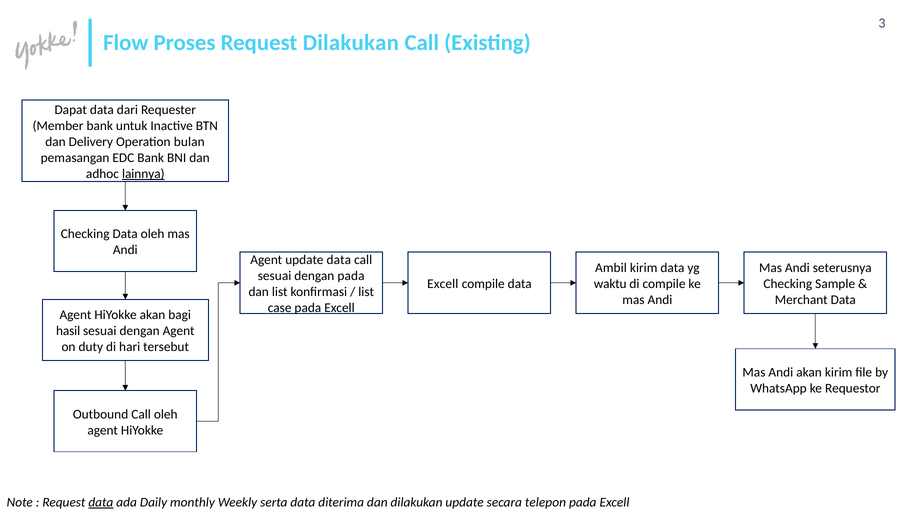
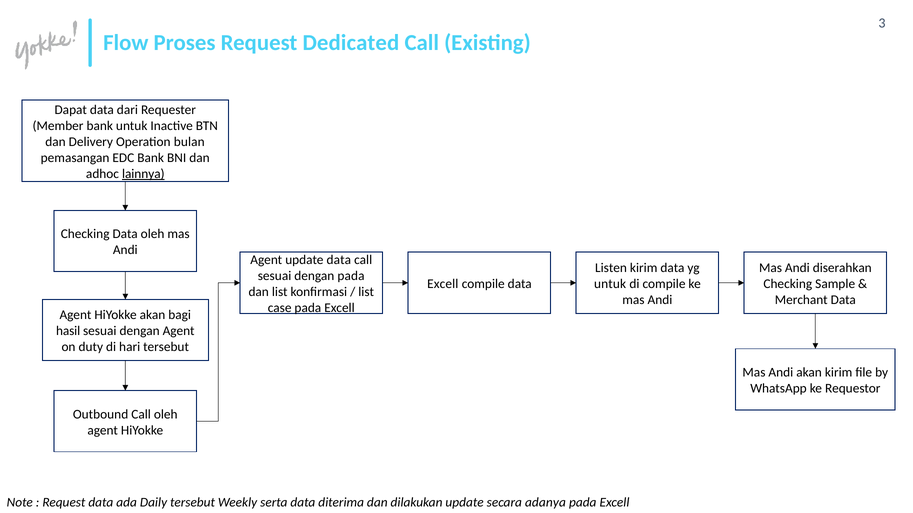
Request Dilakukan: Dilakukan -> Dedicated
Ambil: Ambil -> Listen
seterusnya: seterusnya -> diserahkan
waktu at (610, 284): waktu -> untuk
data at (101, 503) underline: present -> none
Daily monthly: monthly -> tersebut
telepon: telepon -> adanya
